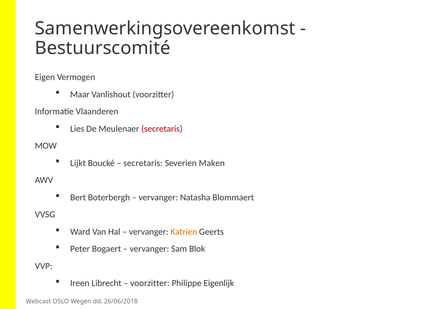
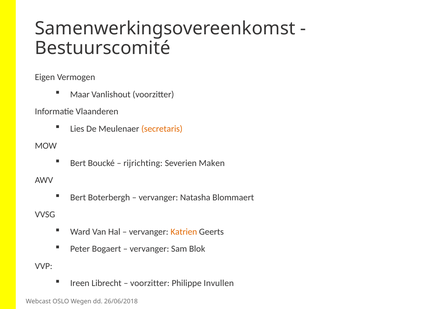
secretaris at (162, 129) colour: red -> orange
Lijkt at (78, 163): Lijkt -> Bert
secretaris at (143, 163): secretaris -> rijrichting
Eigenlijk: Eigenlijk -> Invullen
